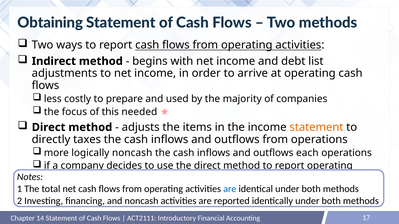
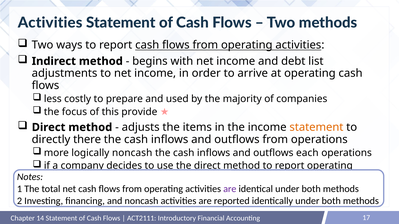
Obtaining at (50, 23): Obtaining -> Activities
needed: needed -> provide
taxes: taxes -> there
are at (230, 189) colour: blue -> purple
